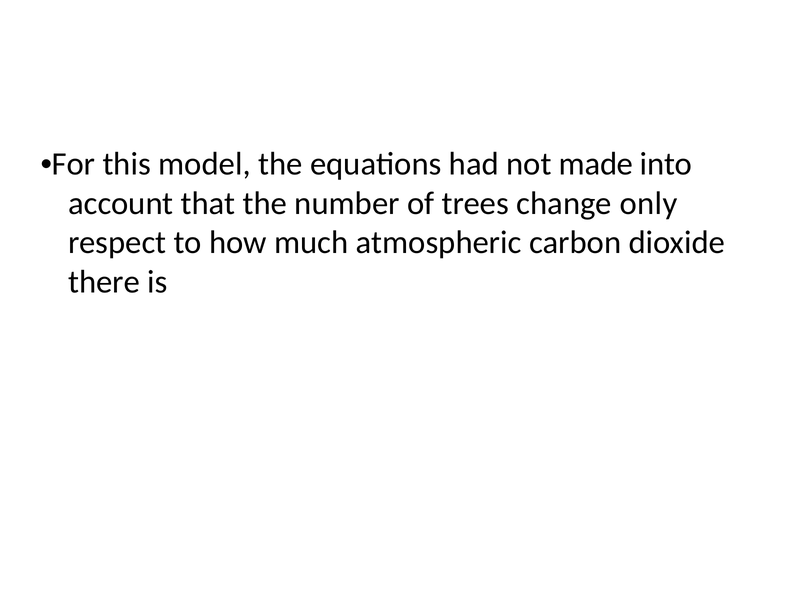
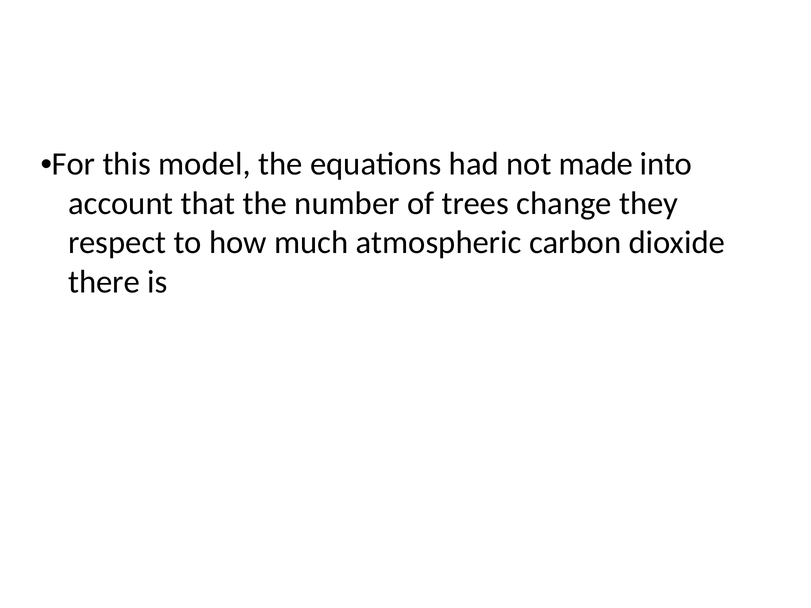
only: only -> they
